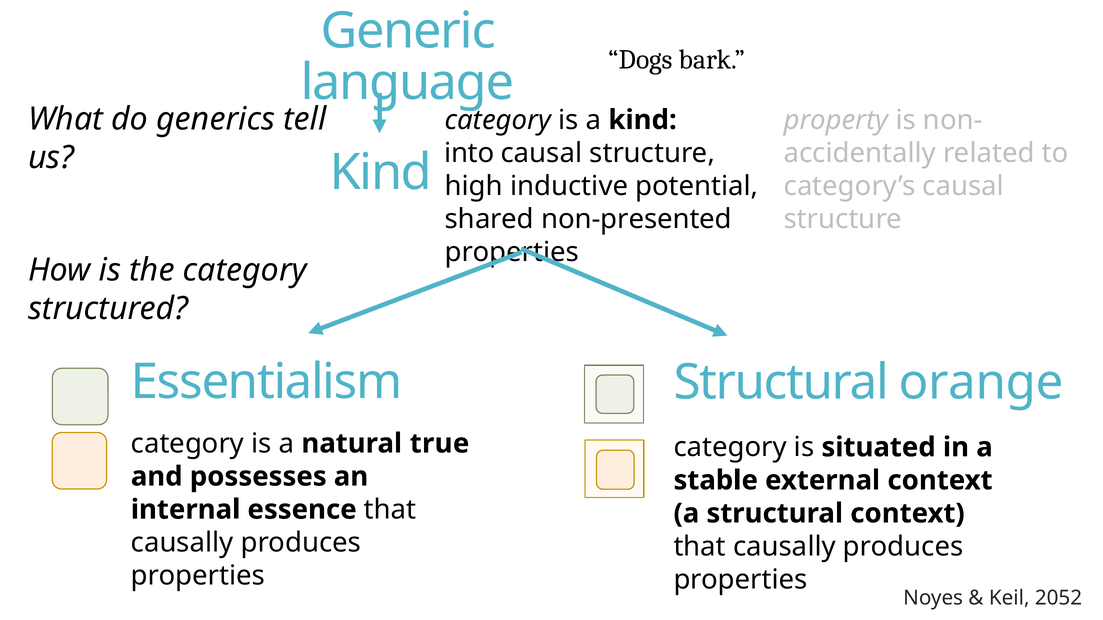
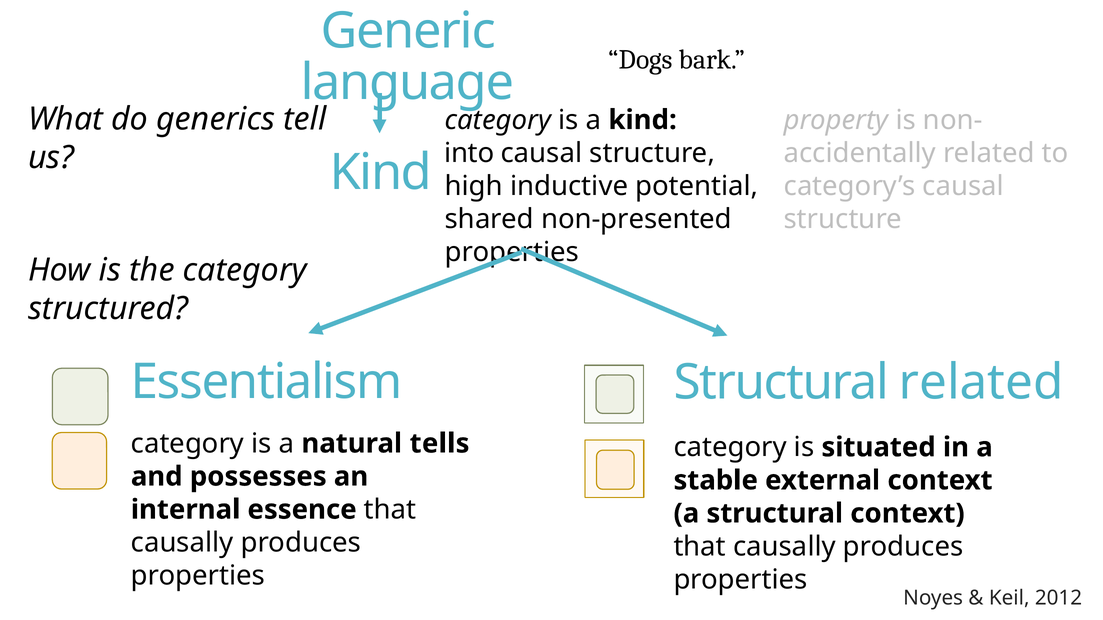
Structural orange: orange -> related
true: true -> tells
2052: 2052 -> 2012
